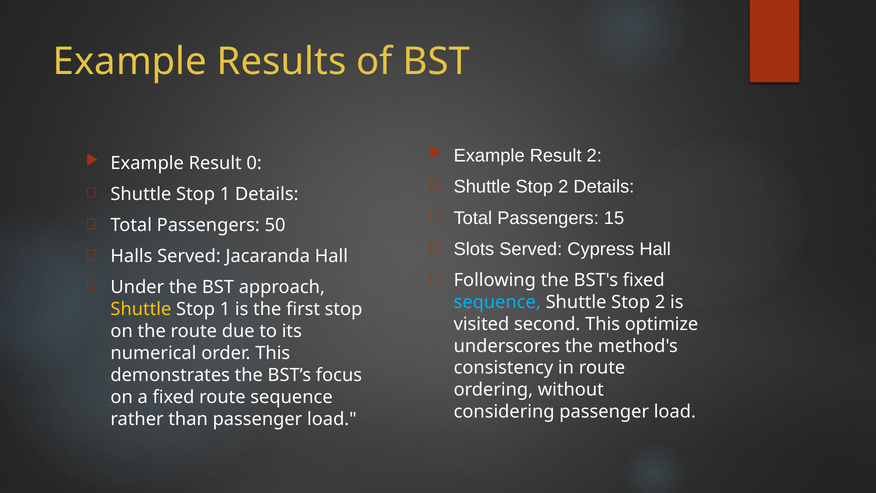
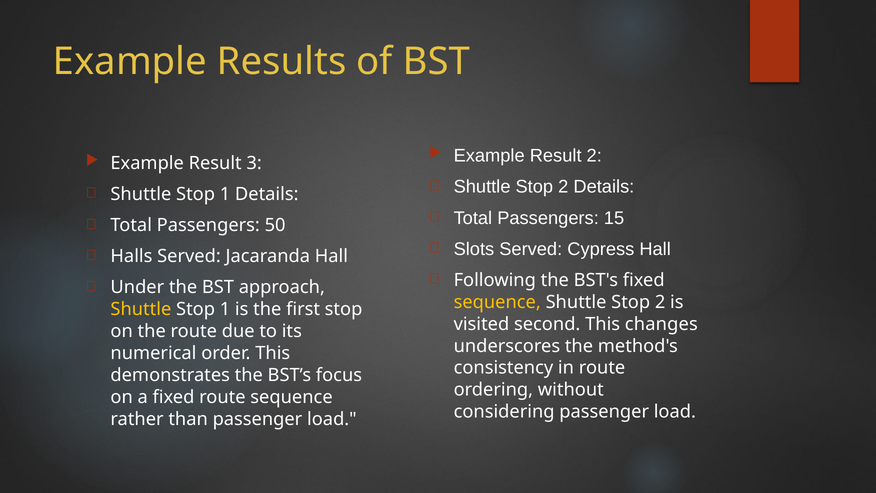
0: 0 -> 3
sequence at (497, 302) colour: light blue -> yellow
optimize: optimize -> changes
